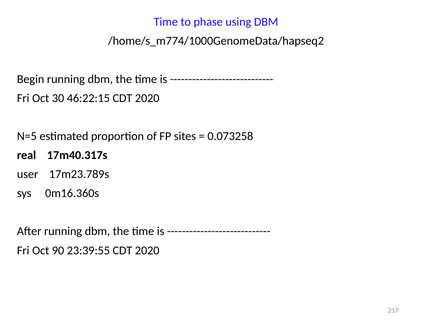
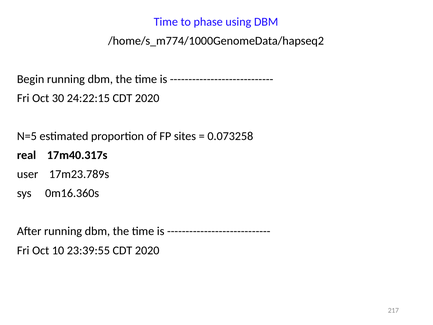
46:22:15: 46:22:15 -> 24:22:15
90: 90 -> 10
